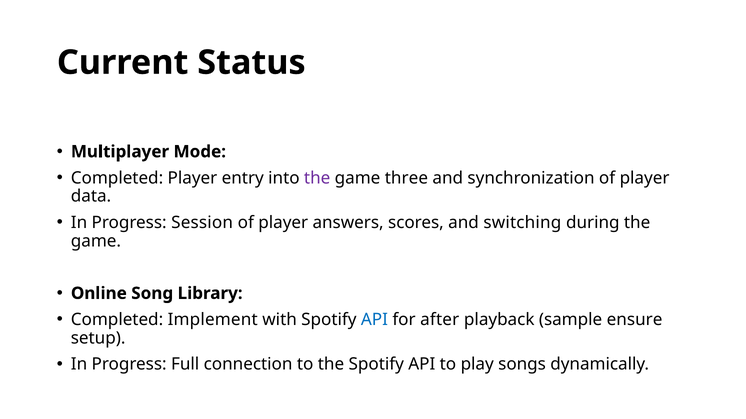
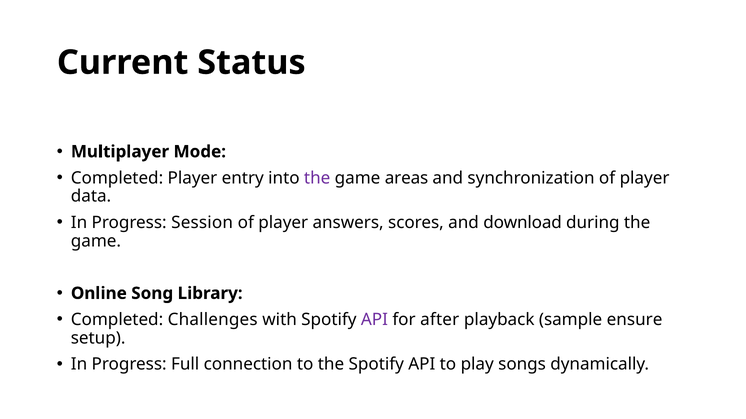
three: three -> areas
switching: switching -> download
Implement: Implement -> Challenges
API at (374, 320) colour: blue -> purple
